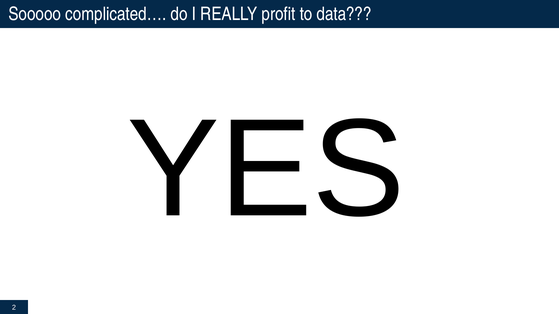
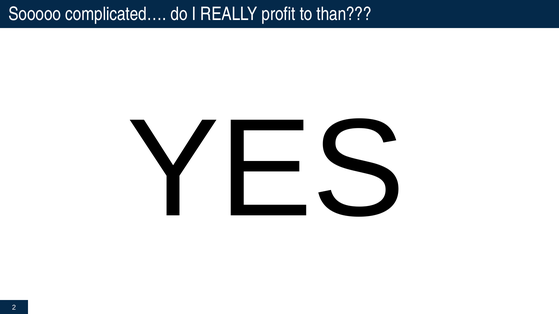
data: data -> than
